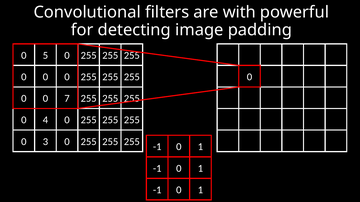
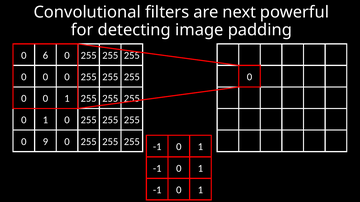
with: with -> next
5: 5 -> 6
7 at (67, 99): 7 -> 1
4 at (45, 120): 4 -> 1
3: 3 -> 9
